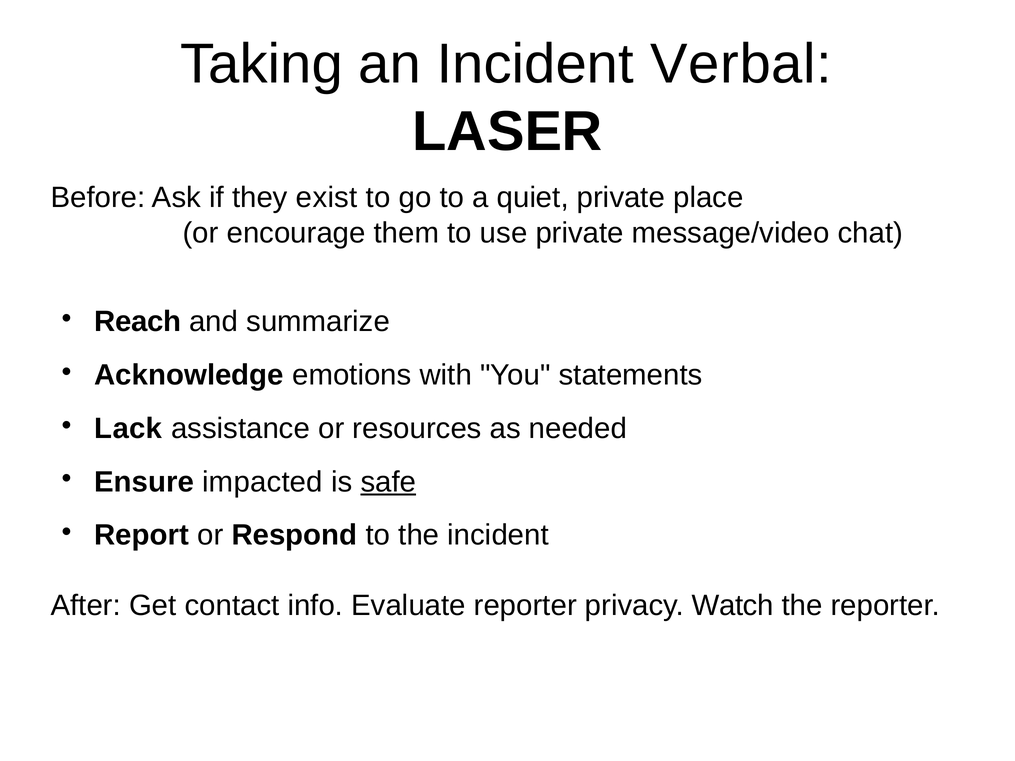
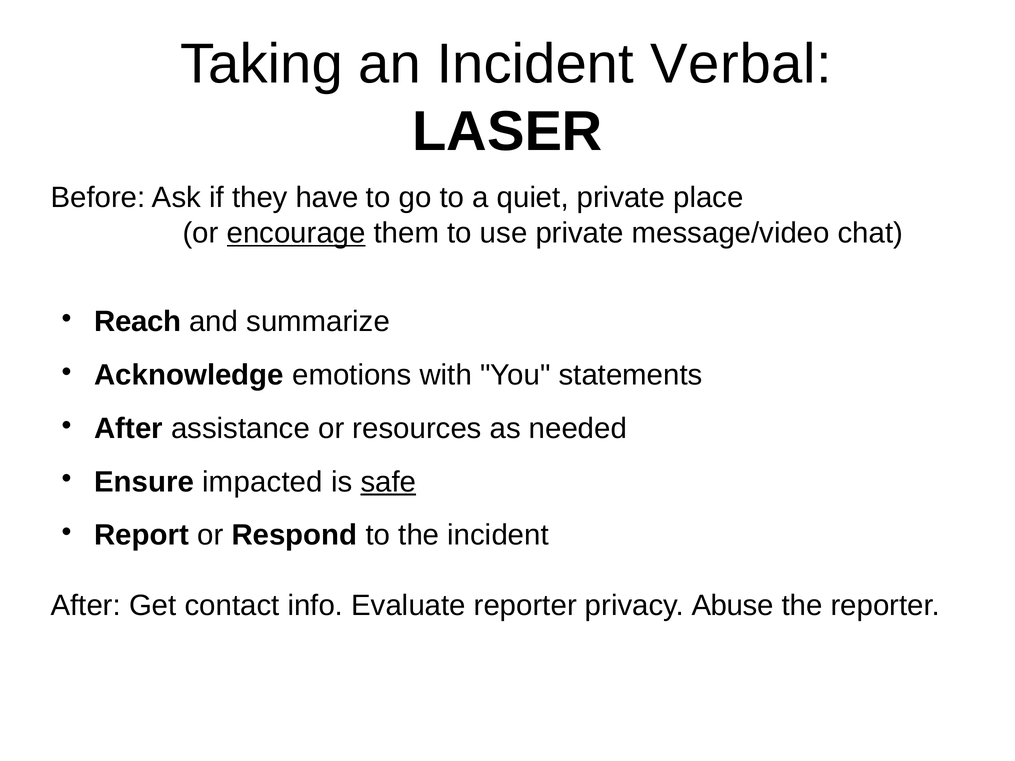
exist: exist -> have
encourage underline: none -> present
Lack at (128, 429): Lack -> After
Watch: Watch -> Abuse
